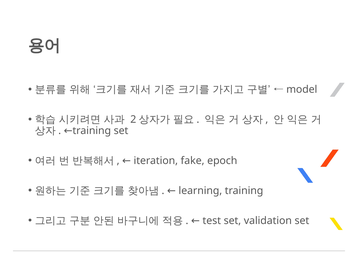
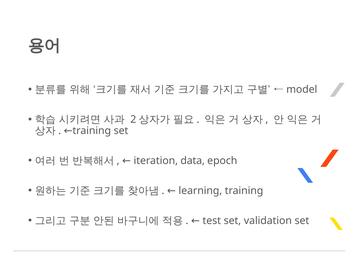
fake: fake -> data
